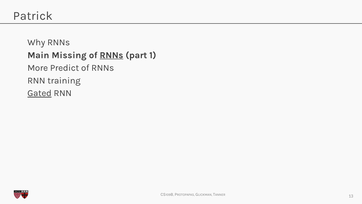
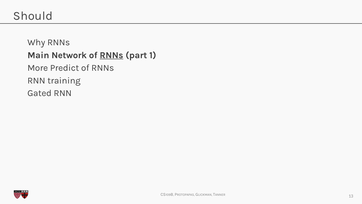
Patrick: Patrick -> Should
Missing: Missing -> Network
Gated underline: present -> none
